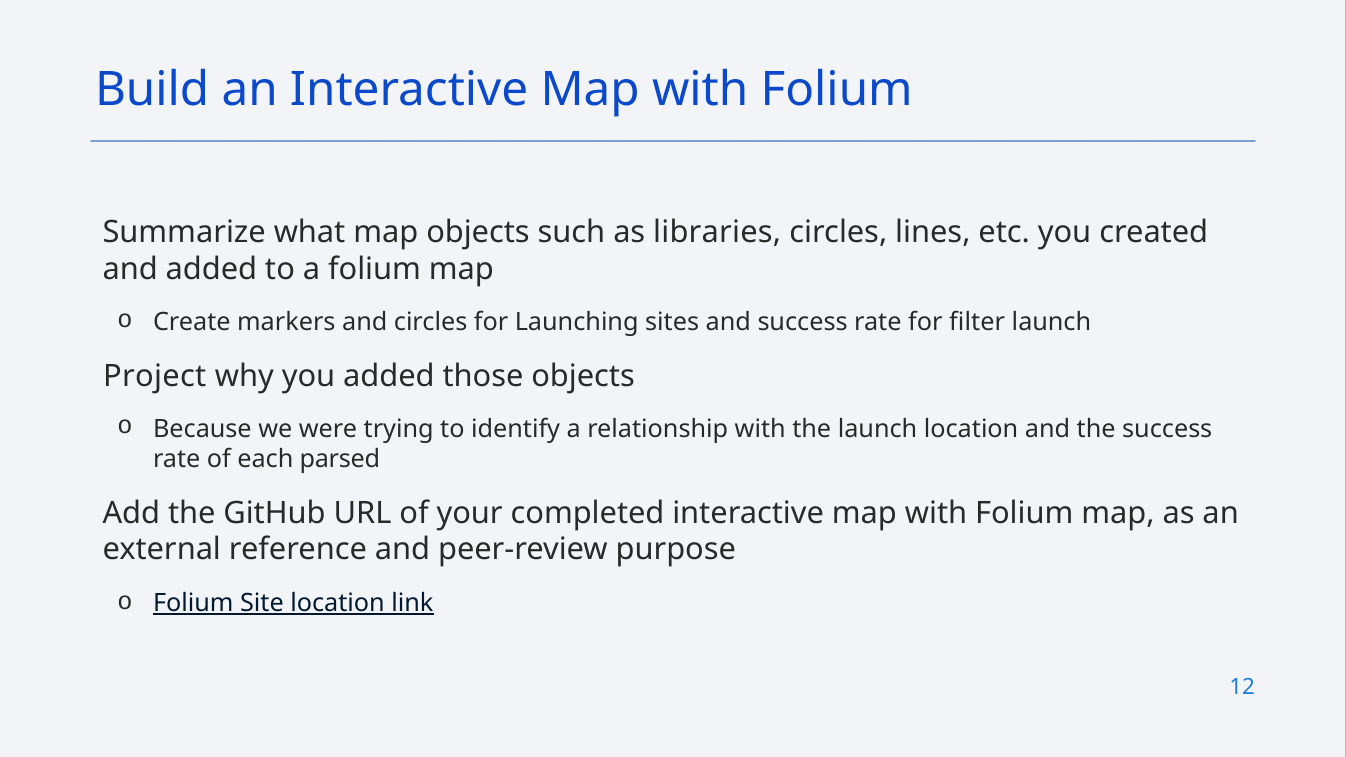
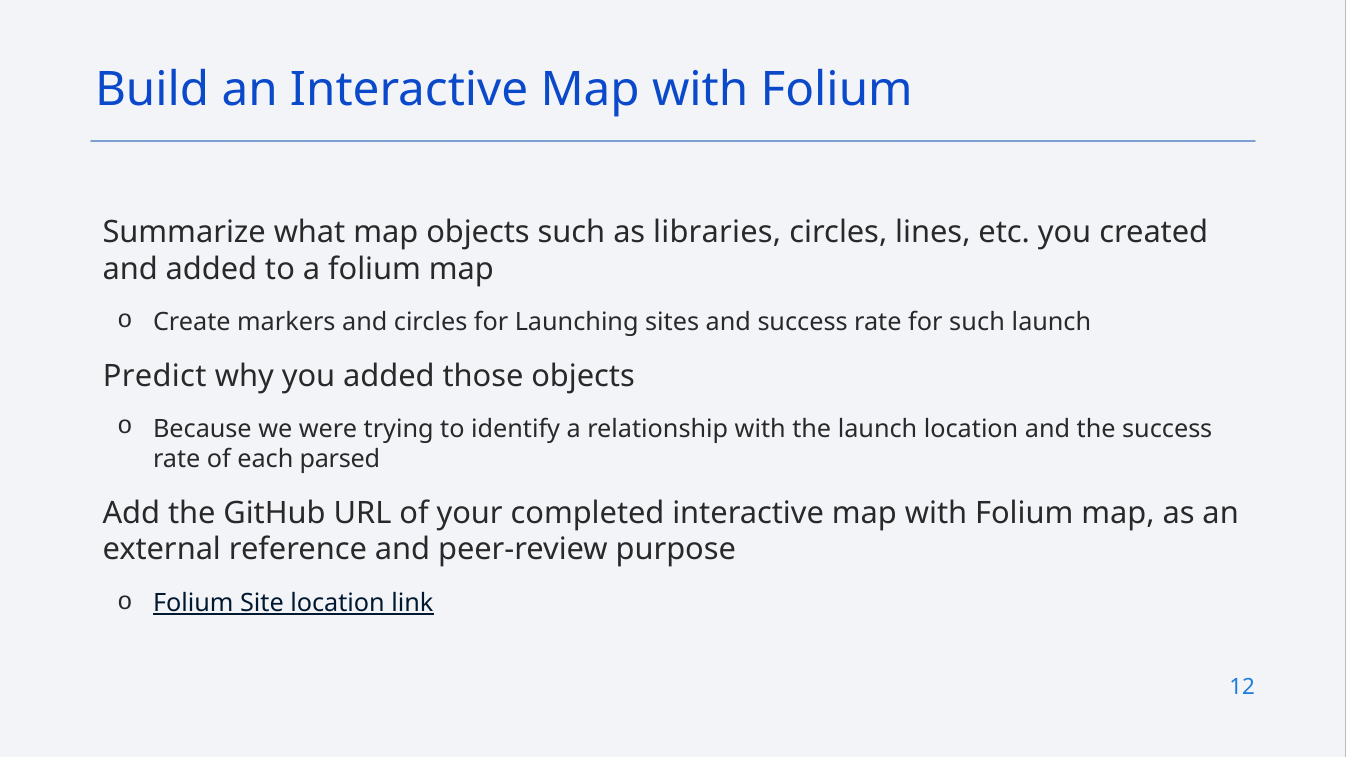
for filter: filter -> such
Project: Project -> Predict
